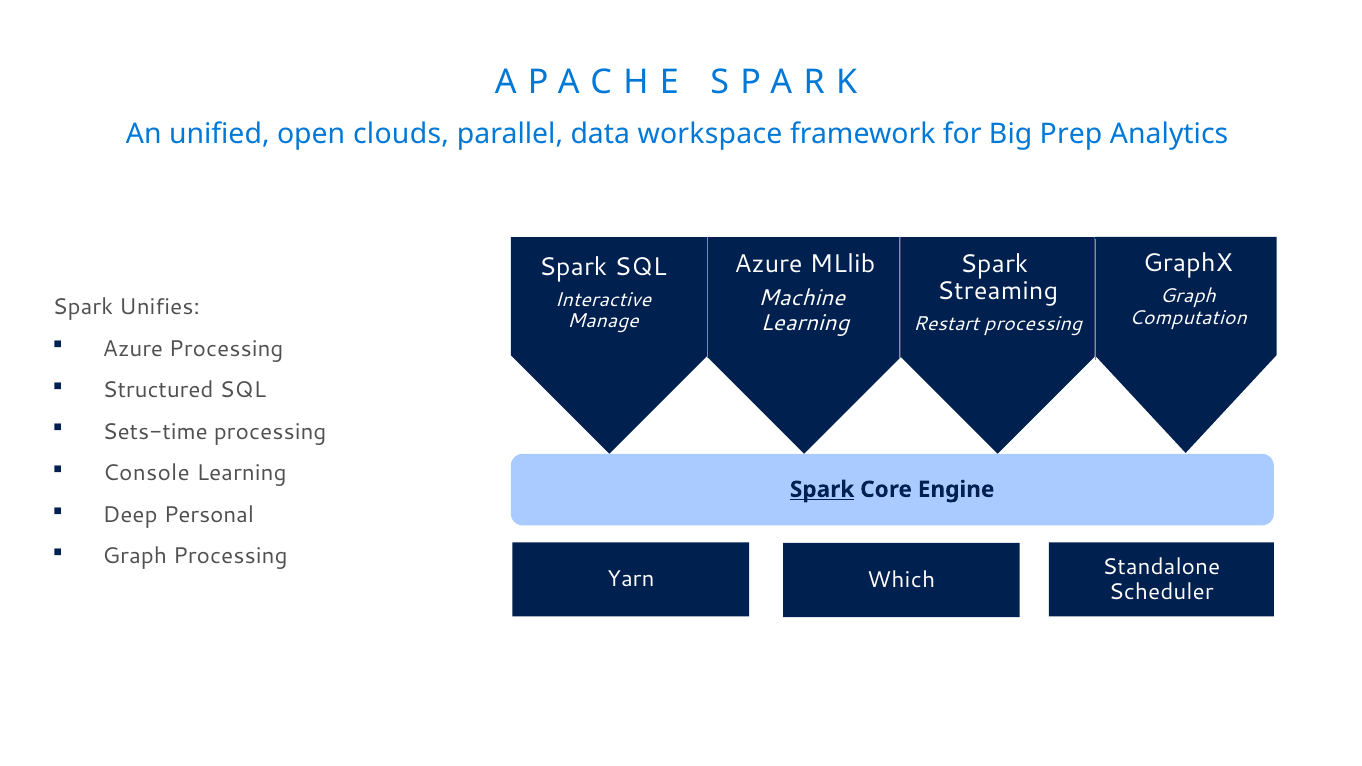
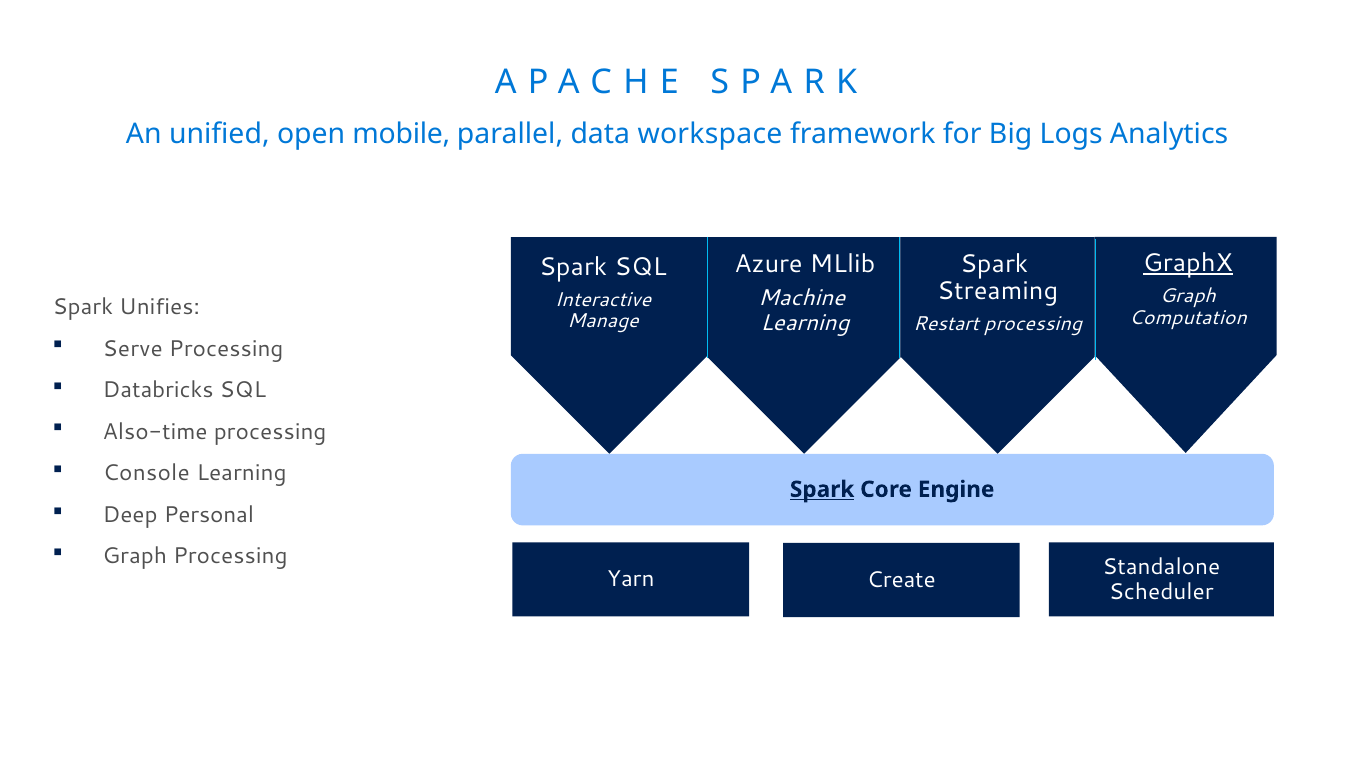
clouds: clouds -> mobile
Prep: Prep -> Logs
GraphX underline: none -> present
Azure at (133, 349): Azure -> Serve
Structured at (158, 390): Structured -> Databricks
Sets-time: Sets-time -> Also-time
Which: Which -> Create
